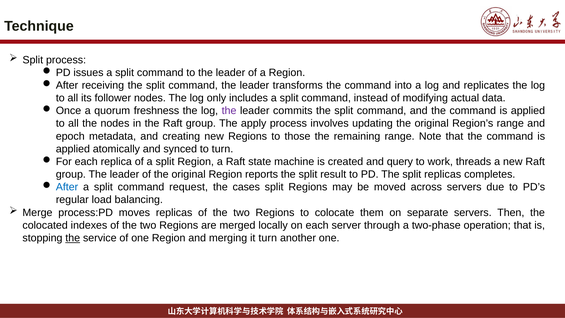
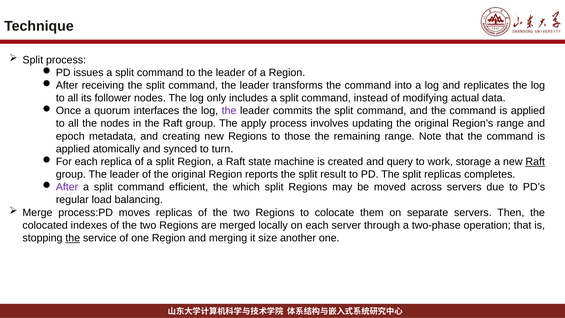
freshness: freshness -> interfaces
threads: threads -> storage
Raft at (535, 162) underline: none -> present
After at (67, 187) colour: blue -> purple
request: request -> efficient
cases: cases -> which
it turn: turn -> size
